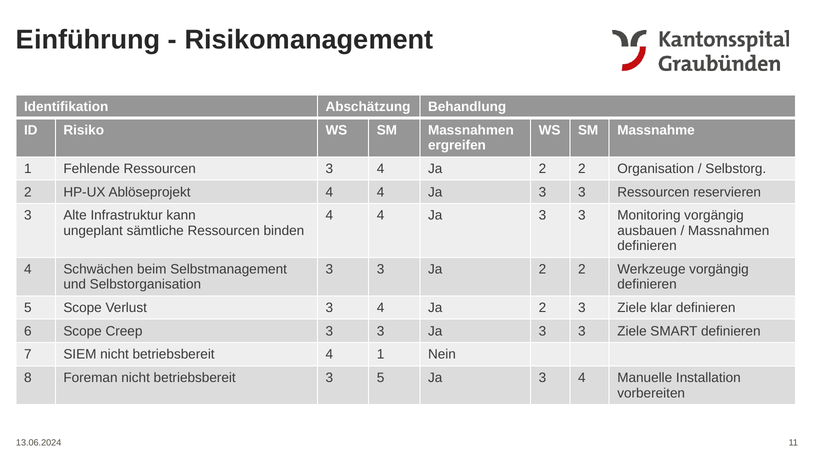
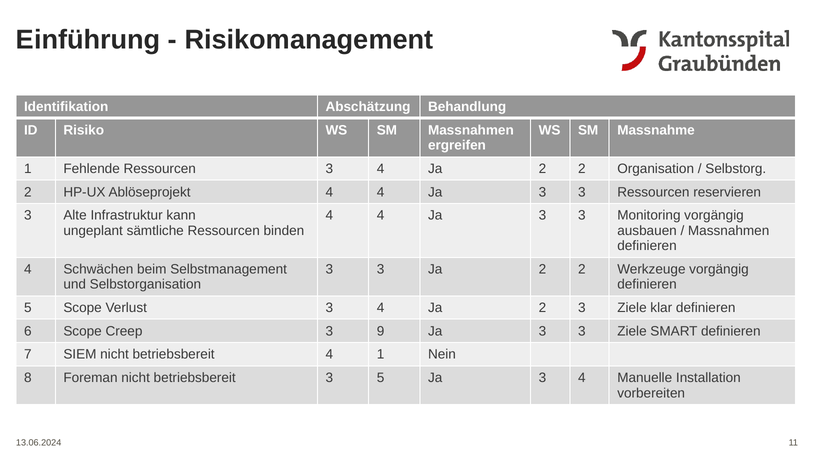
Creep 3 3: 3 -> 9
